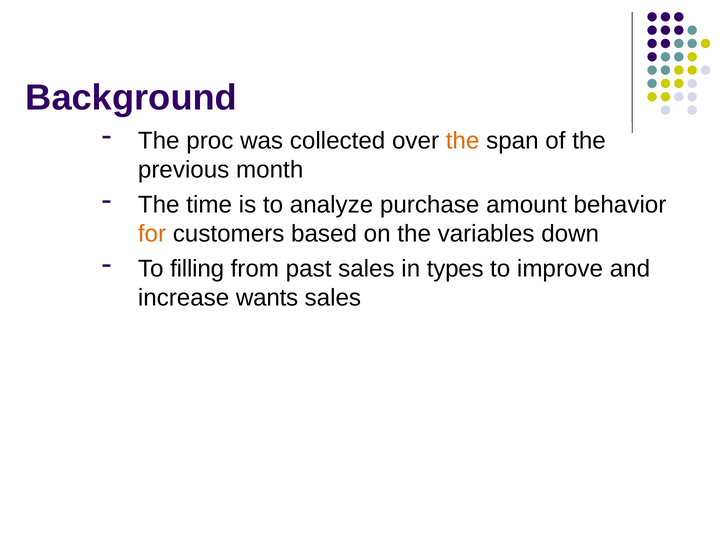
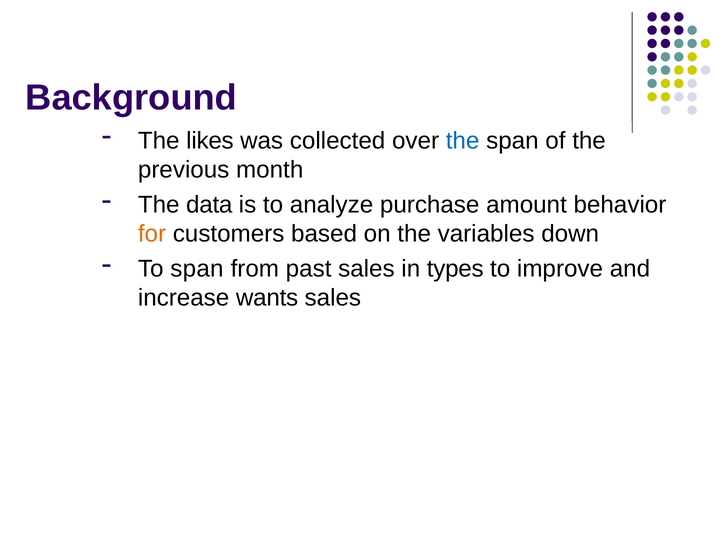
proc: proc -> likes
the at (463, 141) colour: orange -> blue
time: time -> data
To filling: filling -> span
